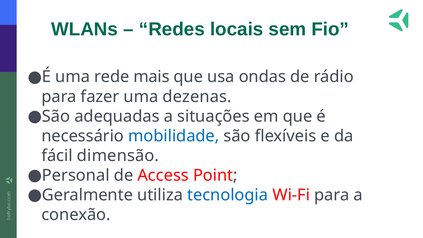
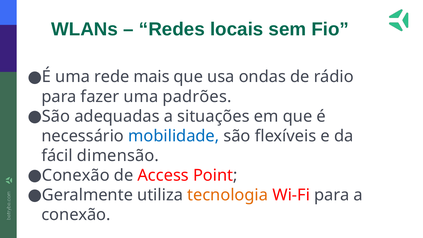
dezenas: dezenas -> padrões
Personal at (76, 175): Personal -> Conexão
tecnologia colour: blue -> orange
